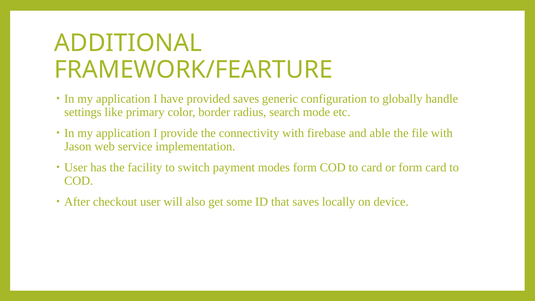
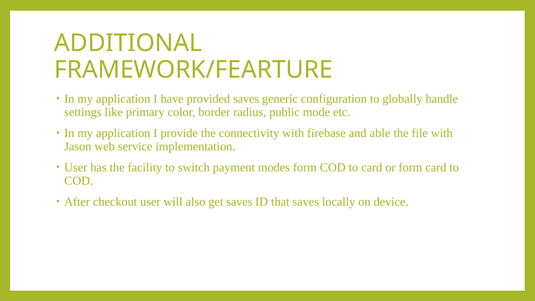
search: search -> public
get some: some -> saves
